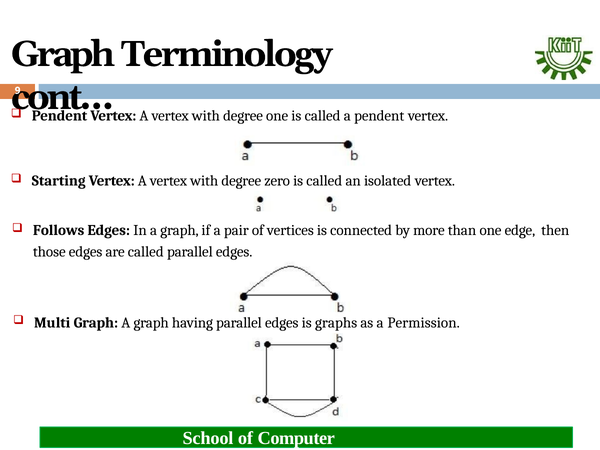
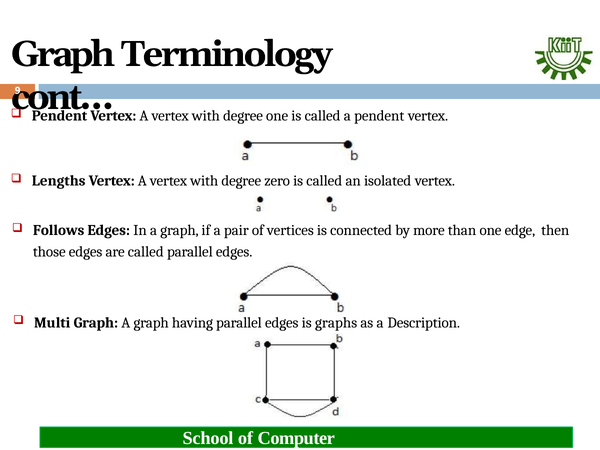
Starting: Starting -> Lengths
Permission: Permission -> Description
